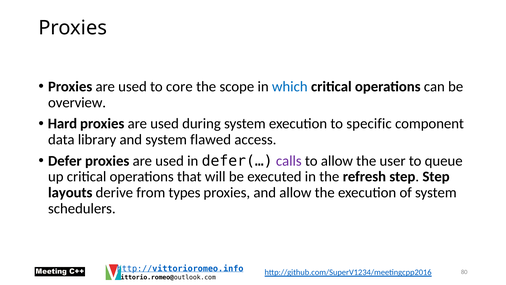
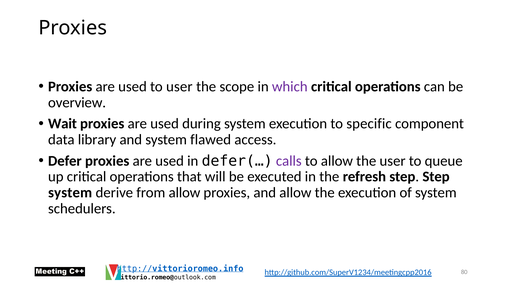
to core: core -> user
which colour: blue -> purple
Hard: Hard -> Wait
layouts at (70, 192): layouts -> system
from types: types -> allow
